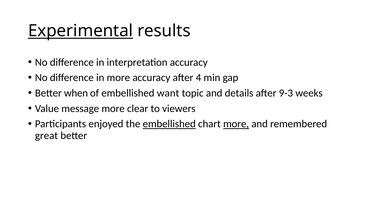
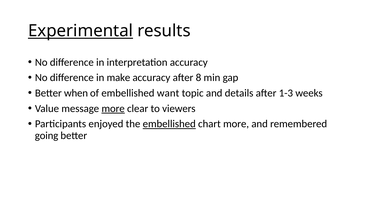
in more: more -> make
4: 4 -> 8
9-3: 9-3 -> 1-3
more at (113, 109) underline: none -> present
more at (236, 124) underline: present -> none
great: great -> going
